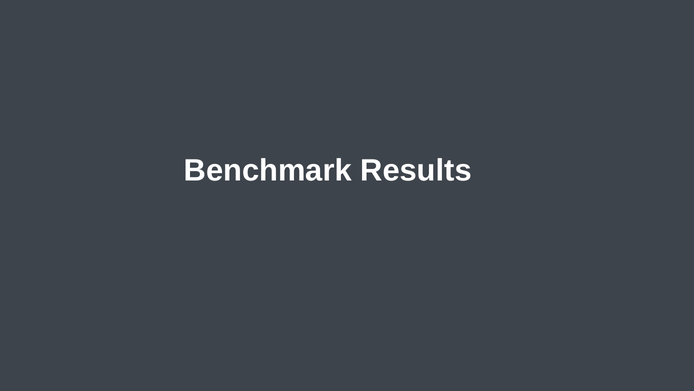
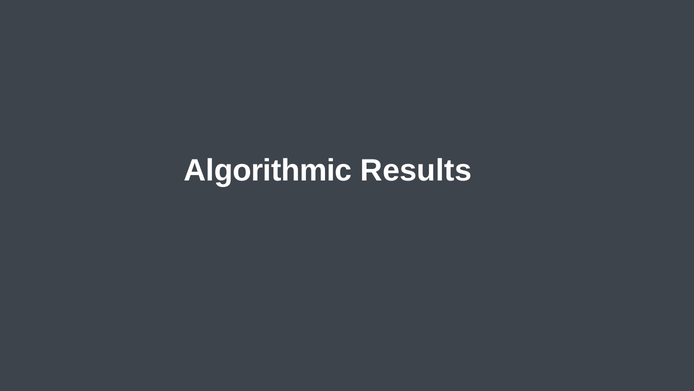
Benchmark: Benchmark -> Algorithmic
